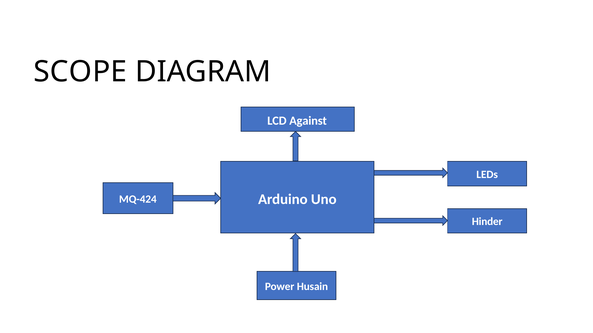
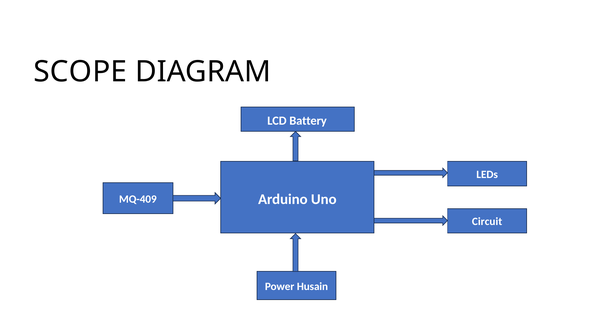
Against: Against -> Battery
MQ-424: MQ-424 -> MQ-409
Hinder: Hinder -> Circuit
